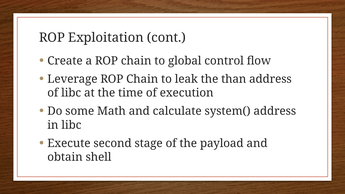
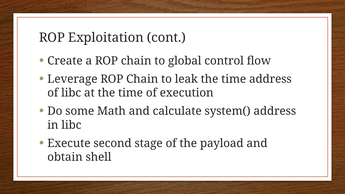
leak the than: than -> time
